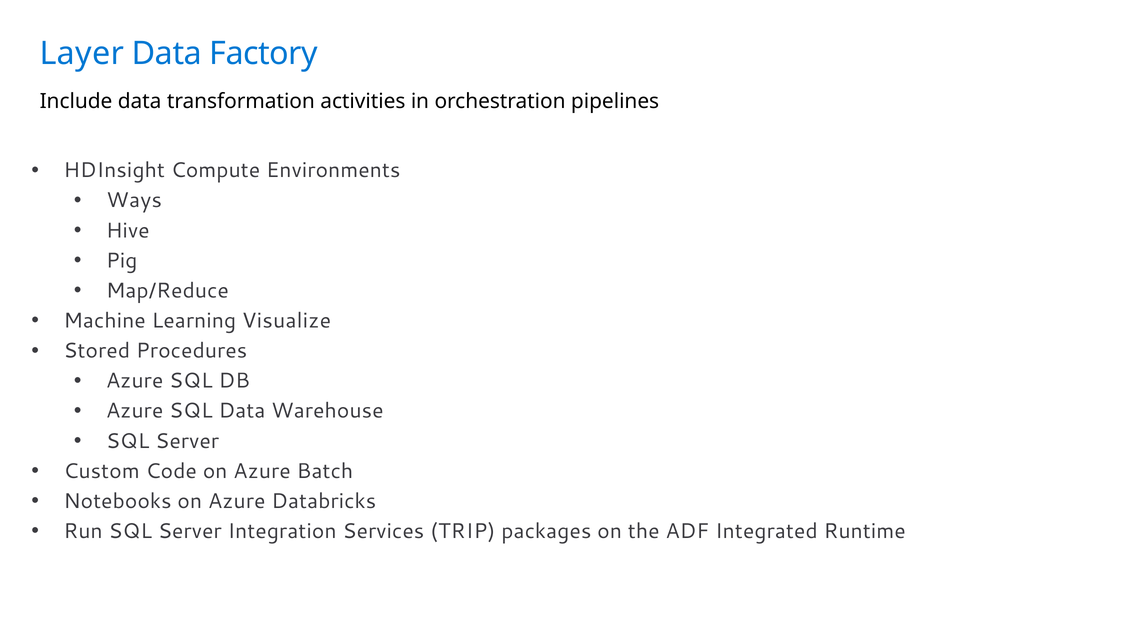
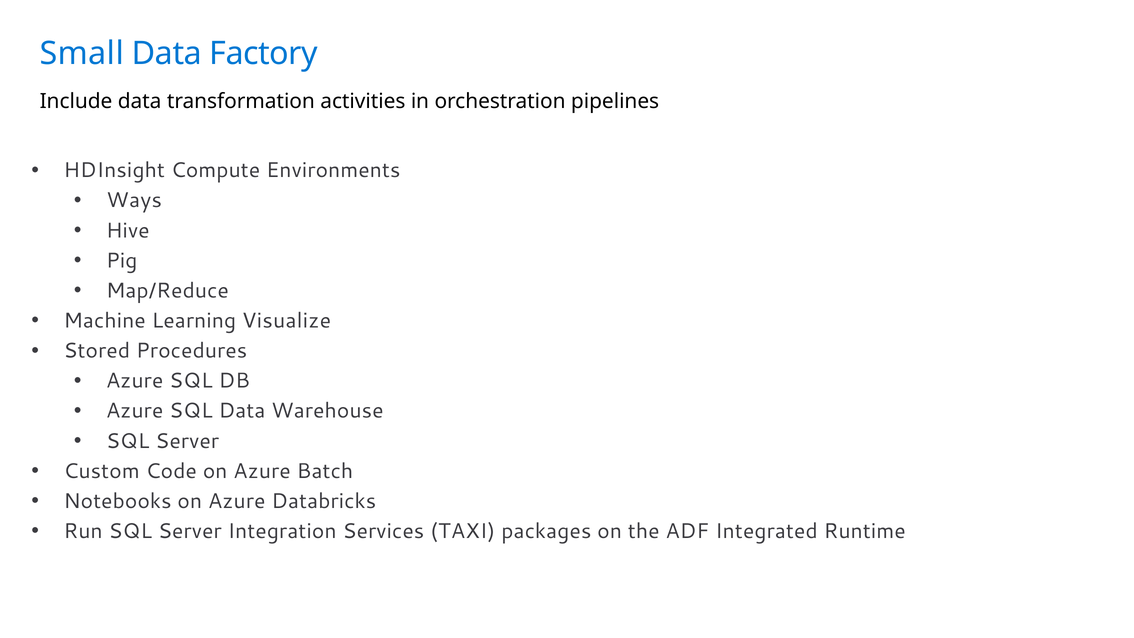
Layer: Layer -> Small
TRIP: TRIP -> TAXI
